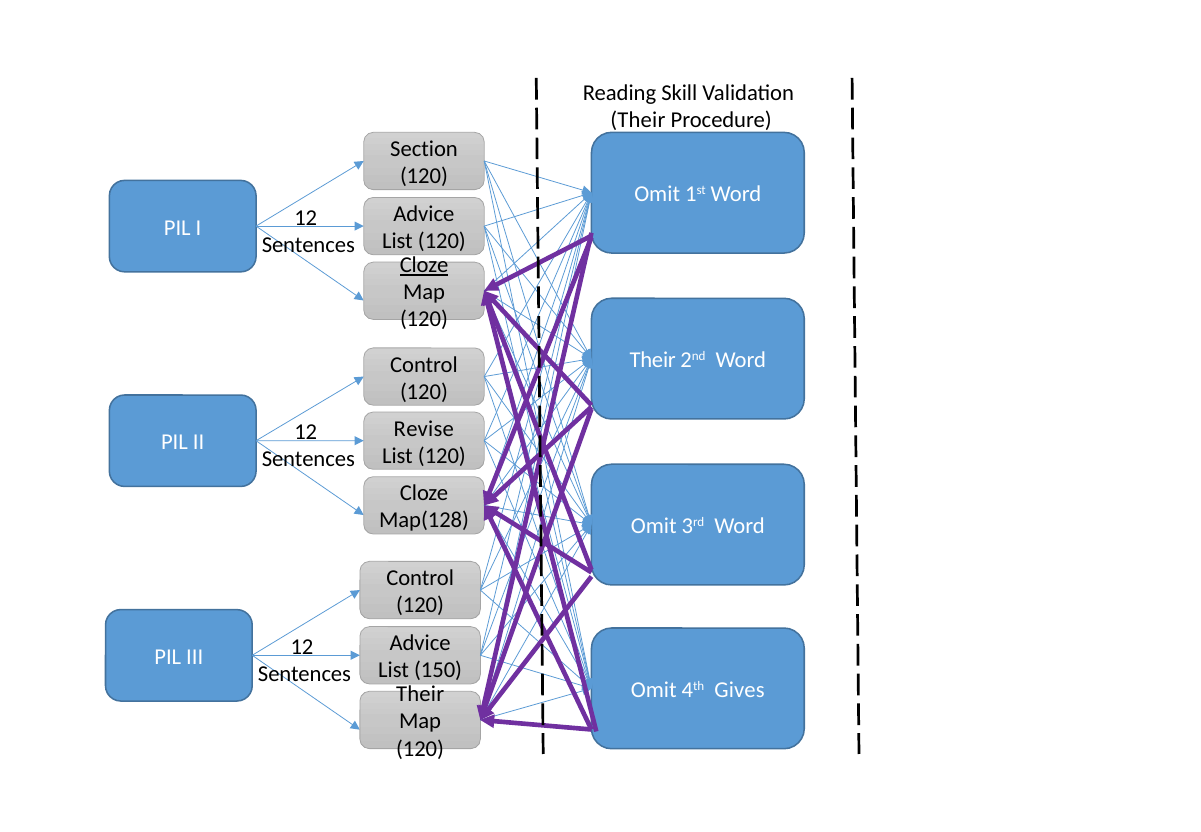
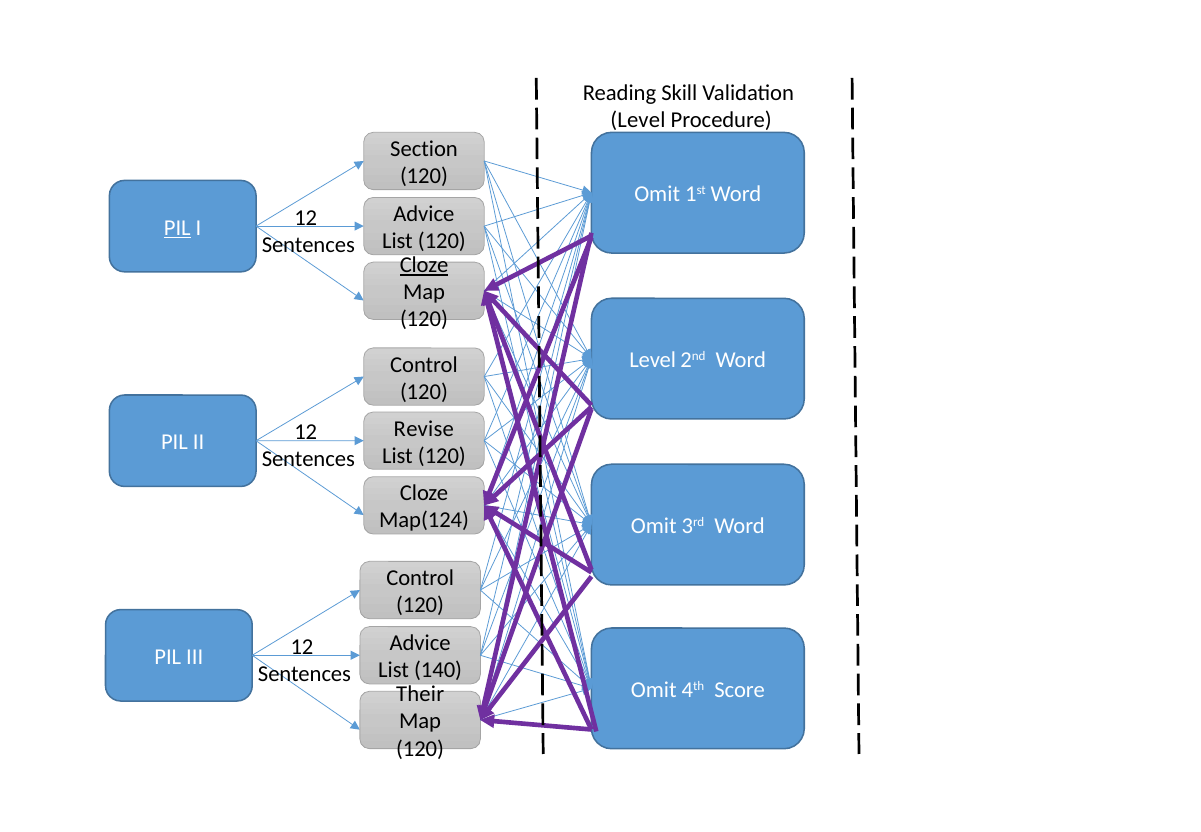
Their at (638, 120): Their -> Level
PIL at (177, 228) underline: none -> present
Their at (653, 360): Their -> Level
Map(128: Map(128 -> Map(124
150: 150 -> 140
Gives: Gives -> Score
